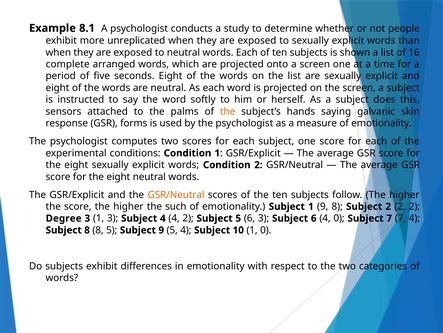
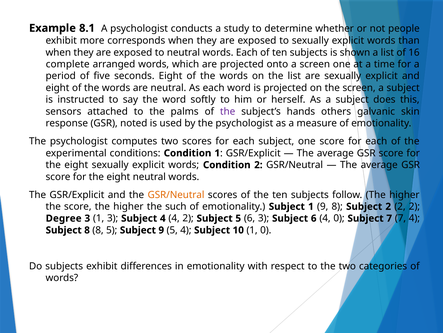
unreplicated: unreplicated -> corresponds
the at (228, 111) colour: orange -> purple
saying: saying -> others
forms: forms -> noted
